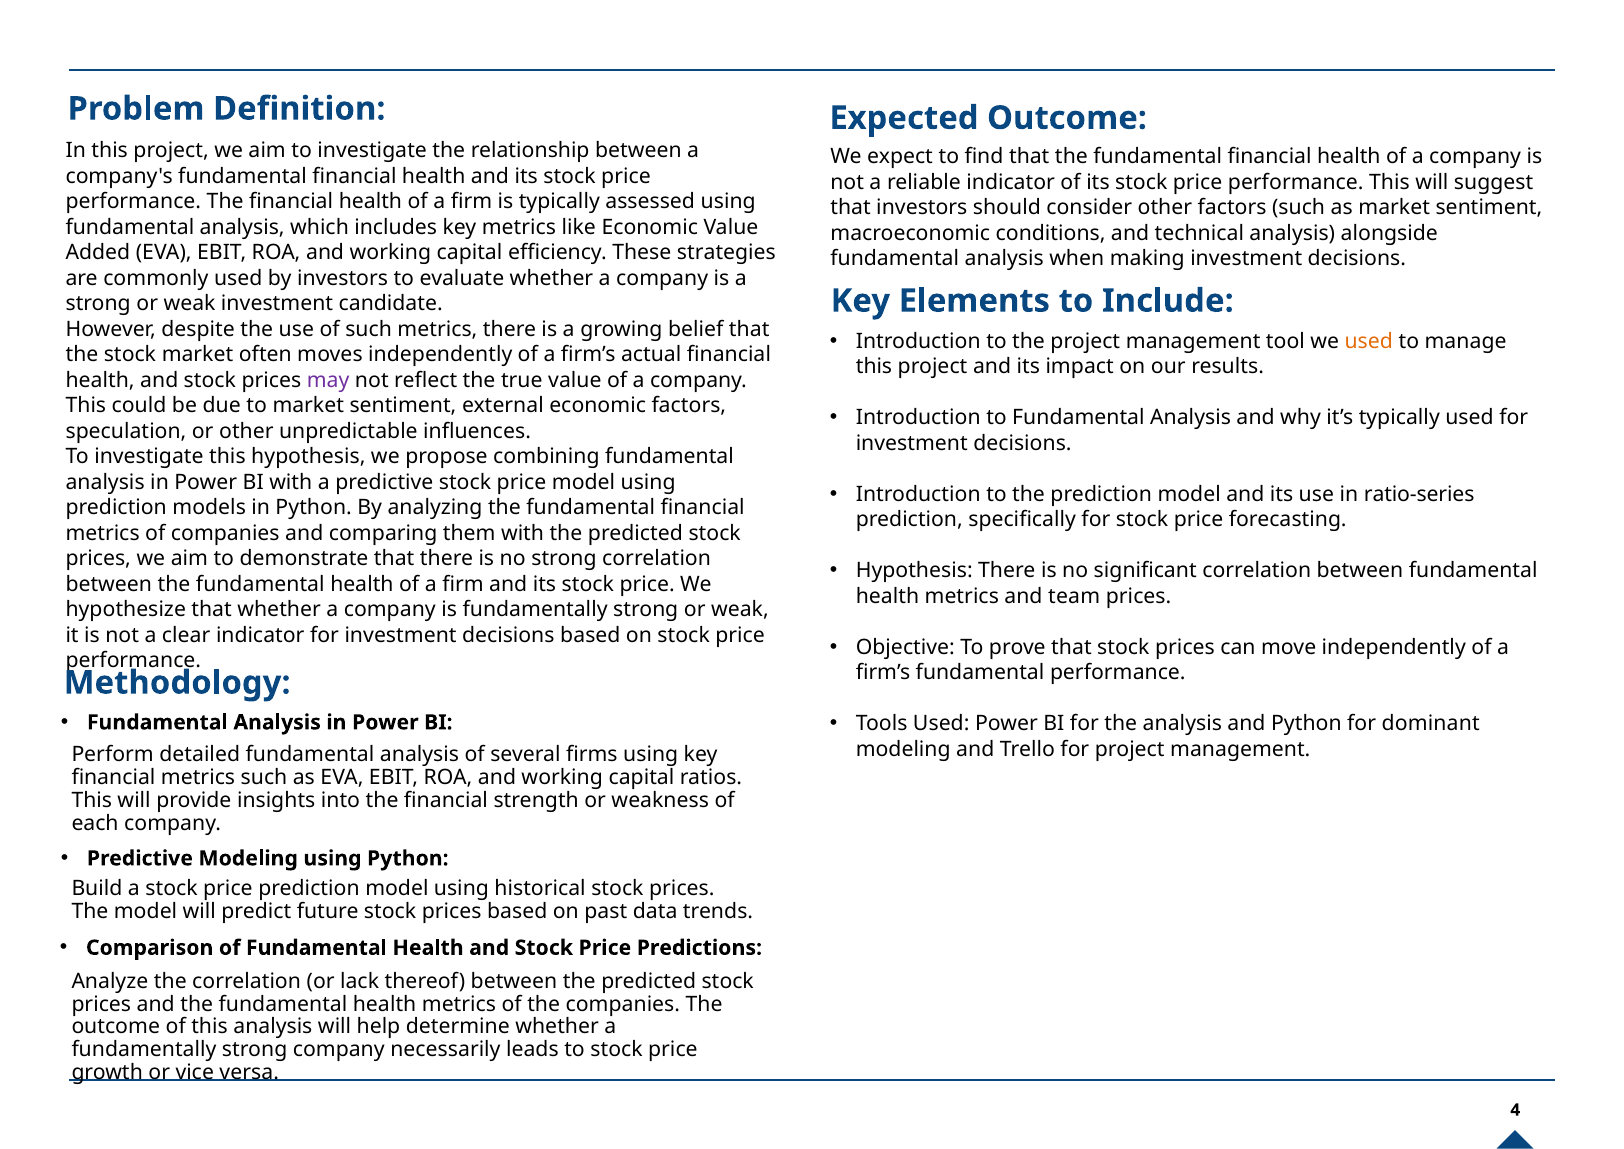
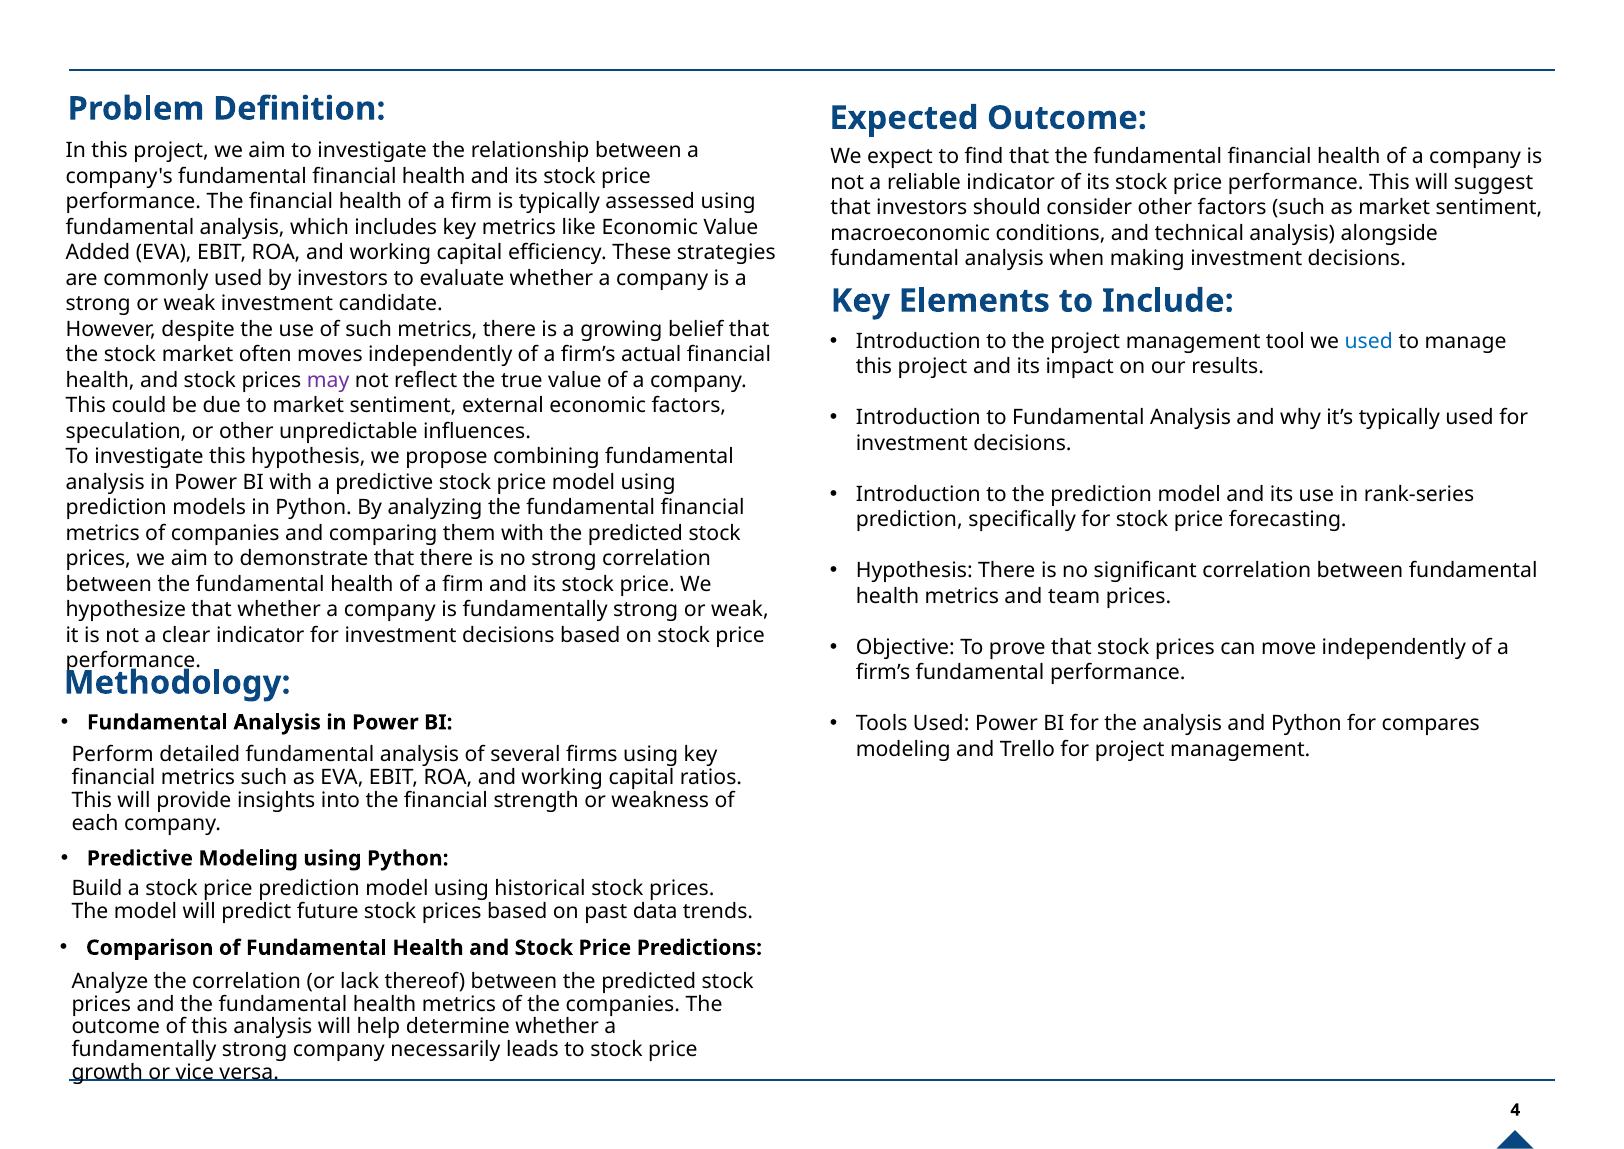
used at (1369, 341) colour: orange -> blue
ratio-series: ratio-series -> rank-series
dominant: dominant -> compares
